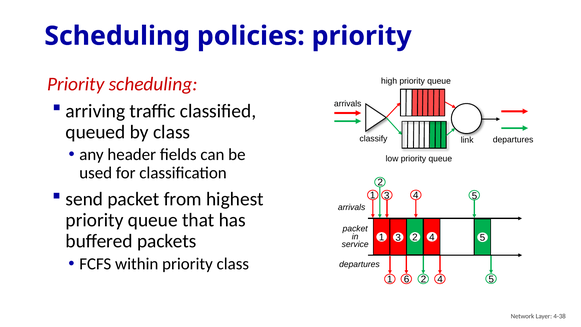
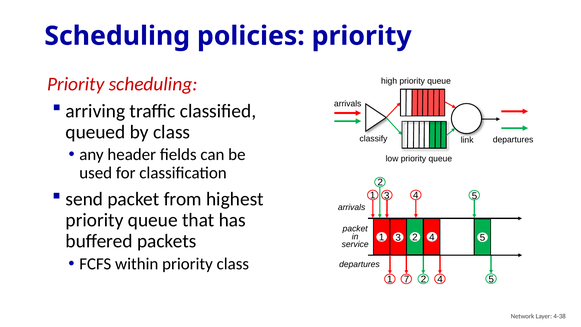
6: 6 -> 7
